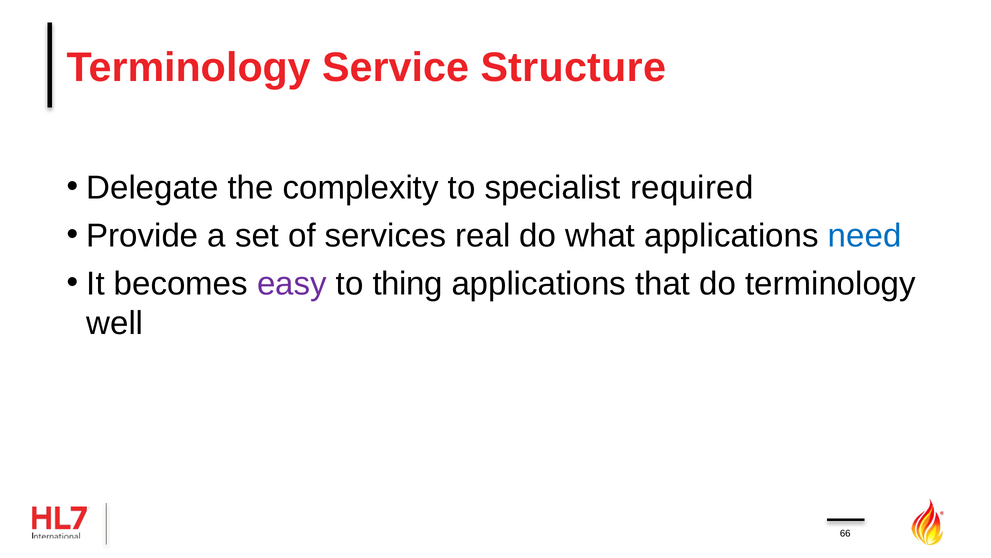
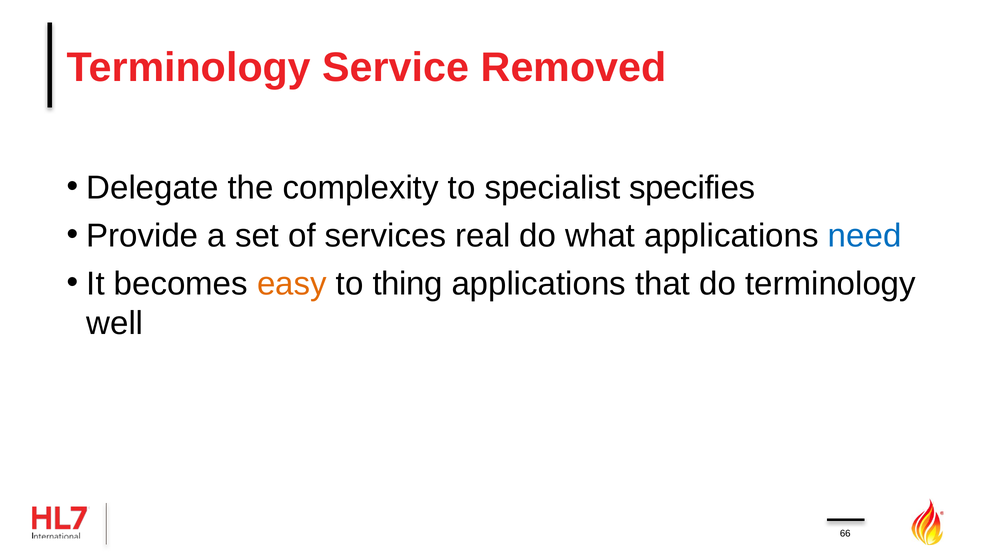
Structure: Structure -> Removed
required: required -> specifies
easy colour: purple -> orange
